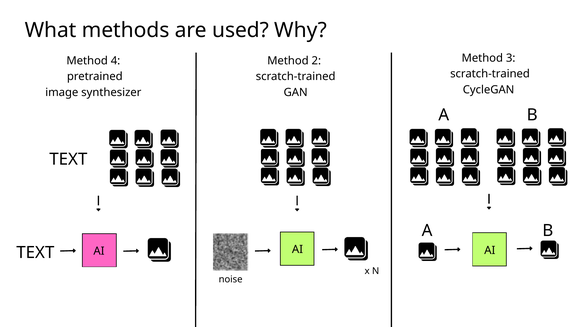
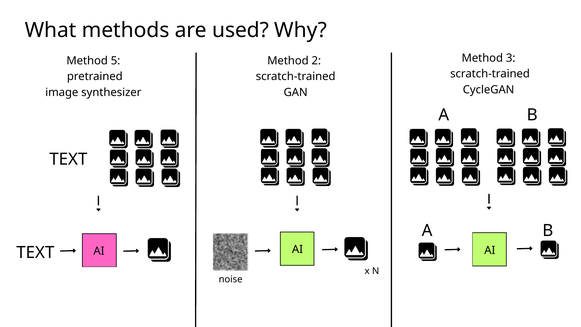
4: 4 -> 5
